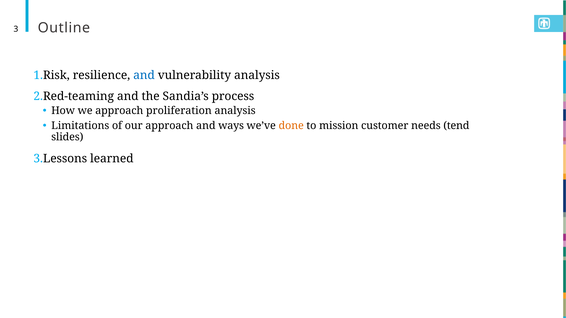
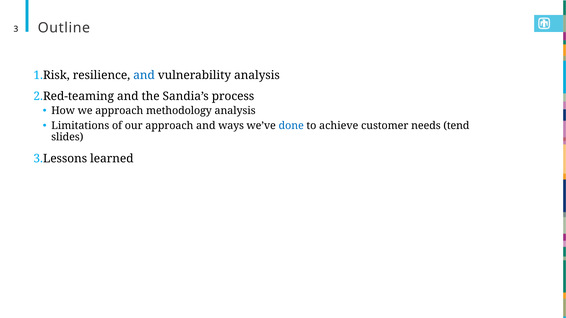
proliferation: proliferation -> methodology
done colour: orange -> blue
mission: mission -> achieve
